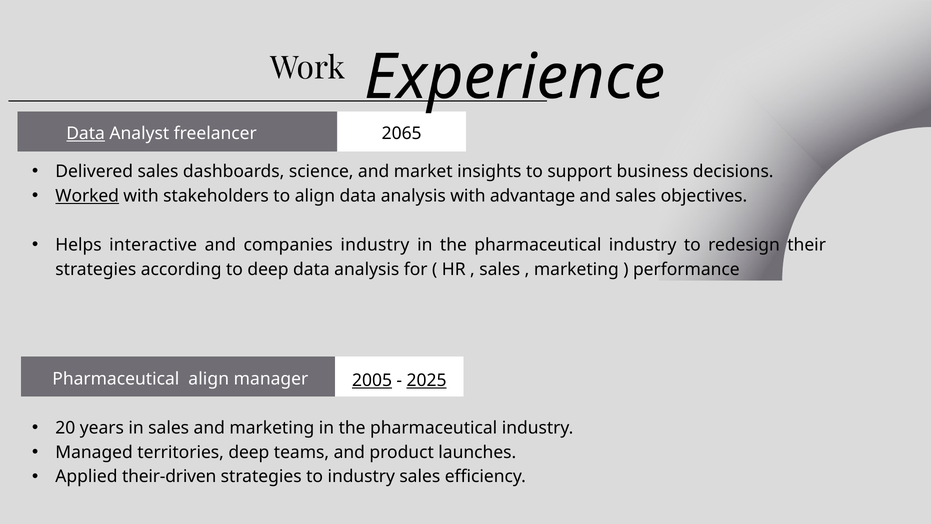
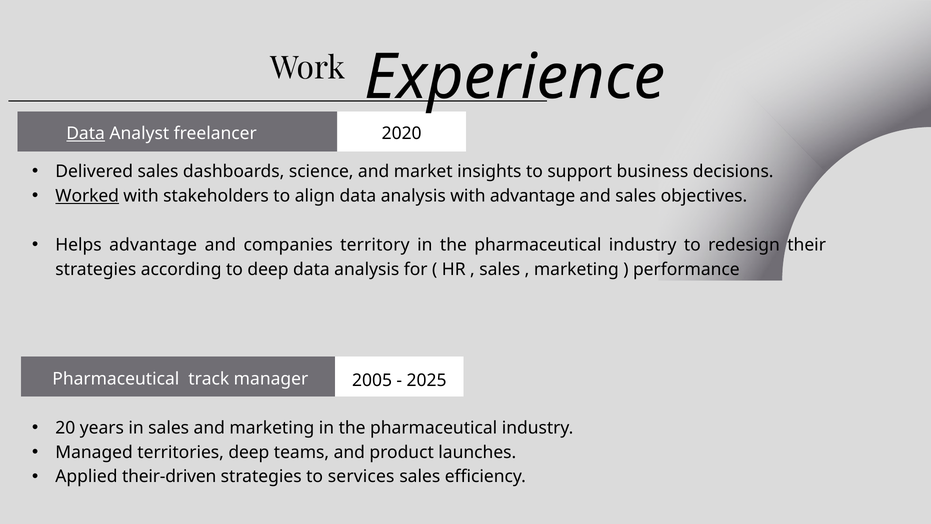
2065: 2065 -> 2020
Helps interactive: interactive -> advantage
companies industry: industry -> territory
Pharmaceutical align: align -> track
2005 underline: present -> none
2025 underline: present -> none
to industry: industry -> services
